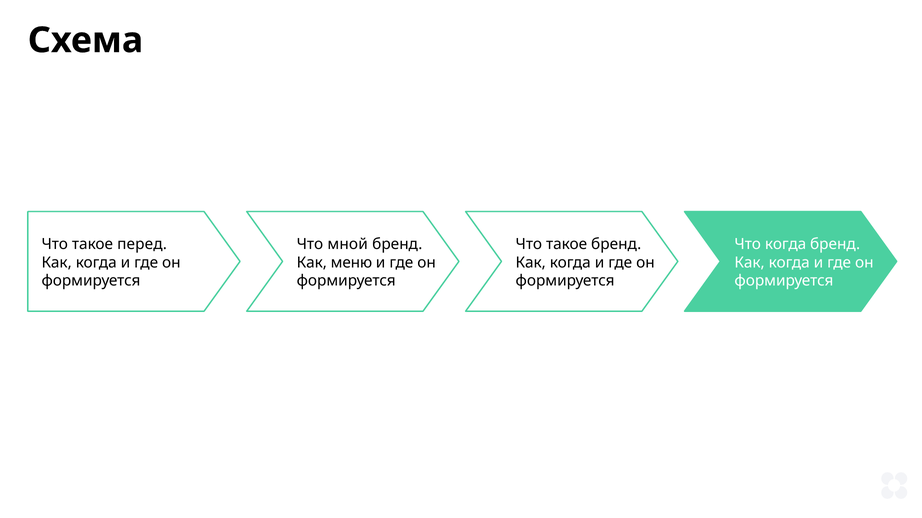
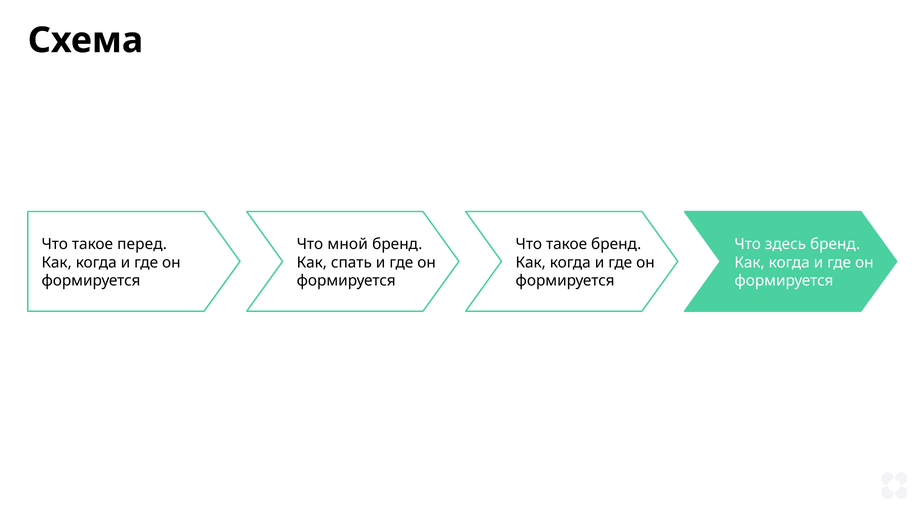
Что когда: когда -> здесь
меню: меню -> спать
